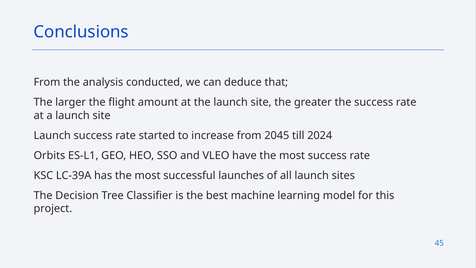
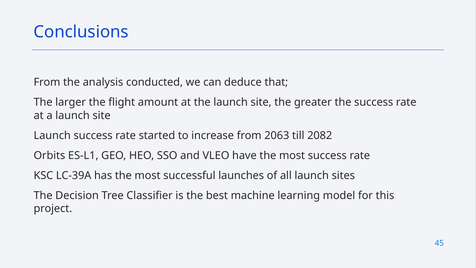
2045: 2045 -> 2063
2024: 2024 -> 2082
